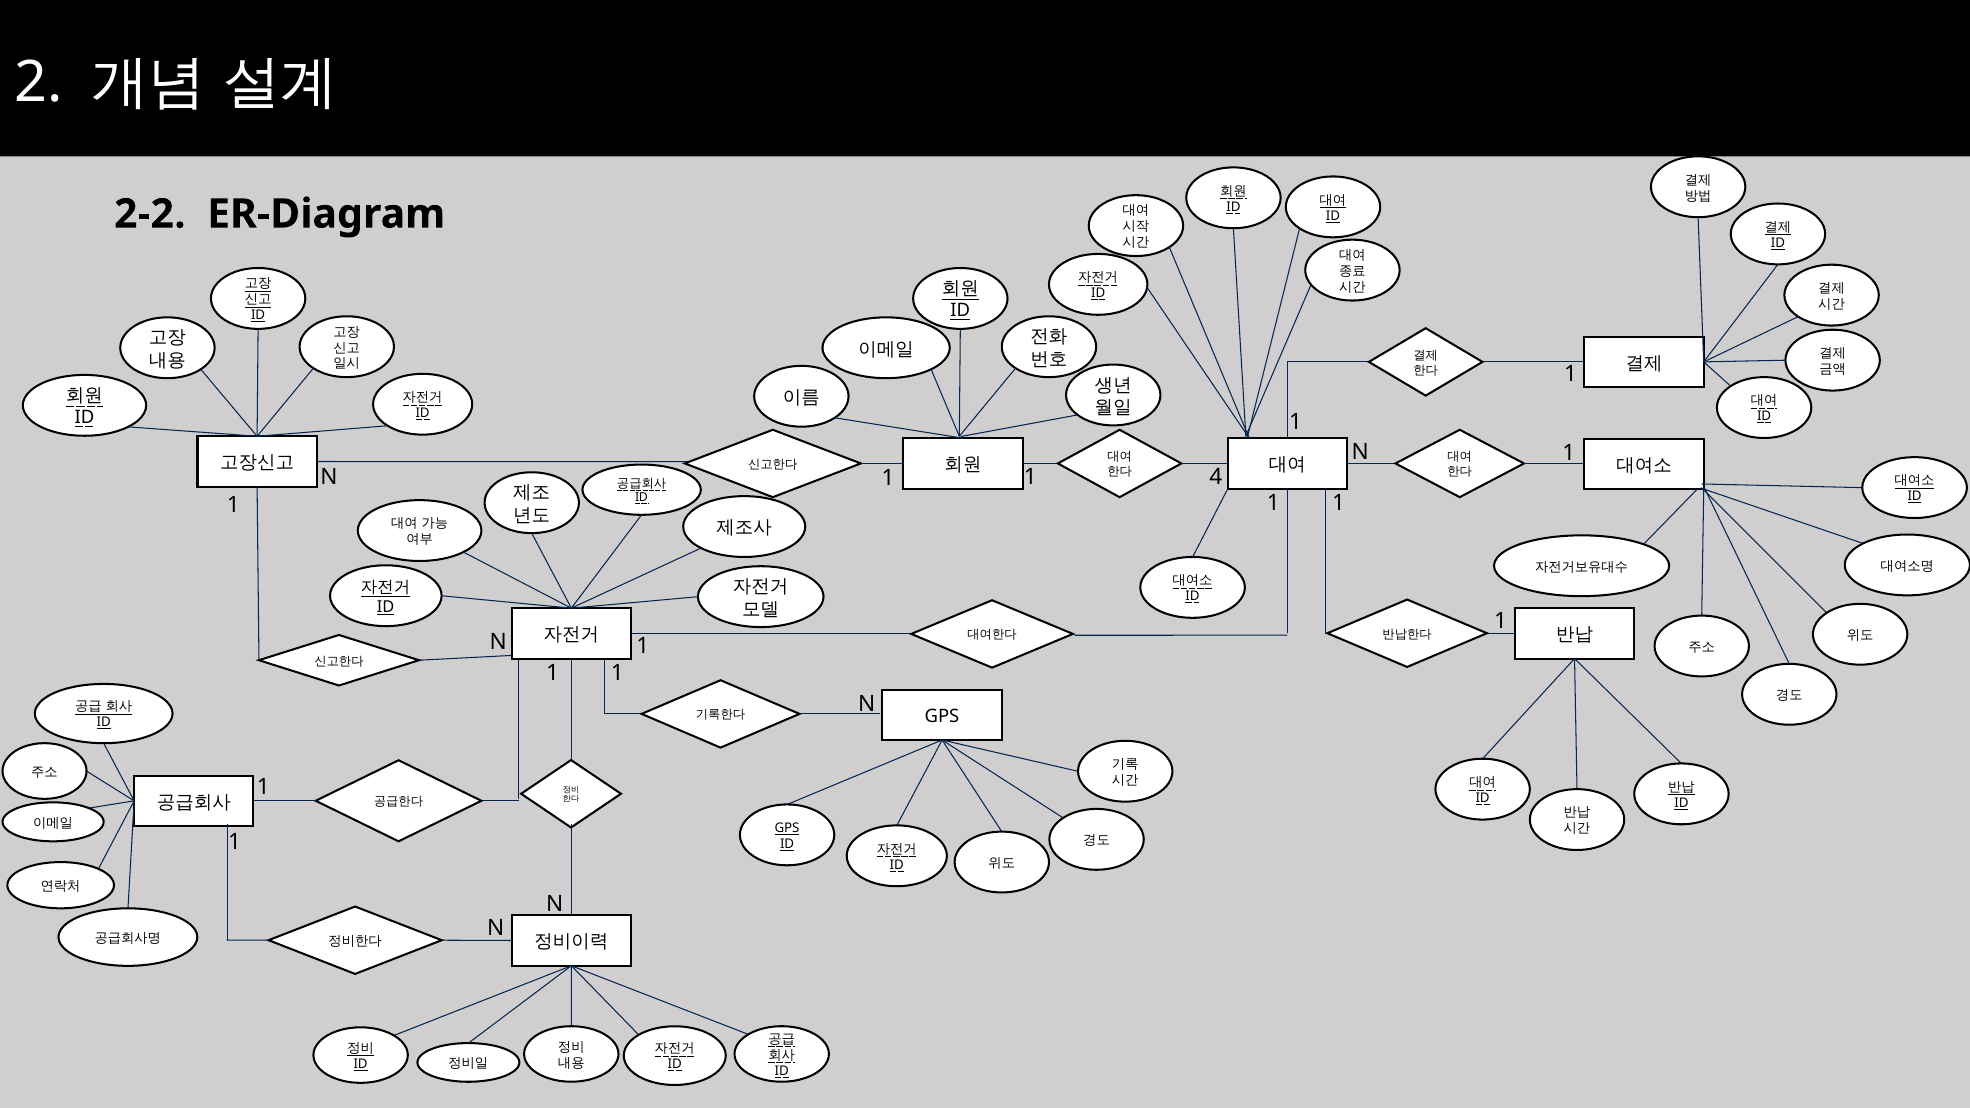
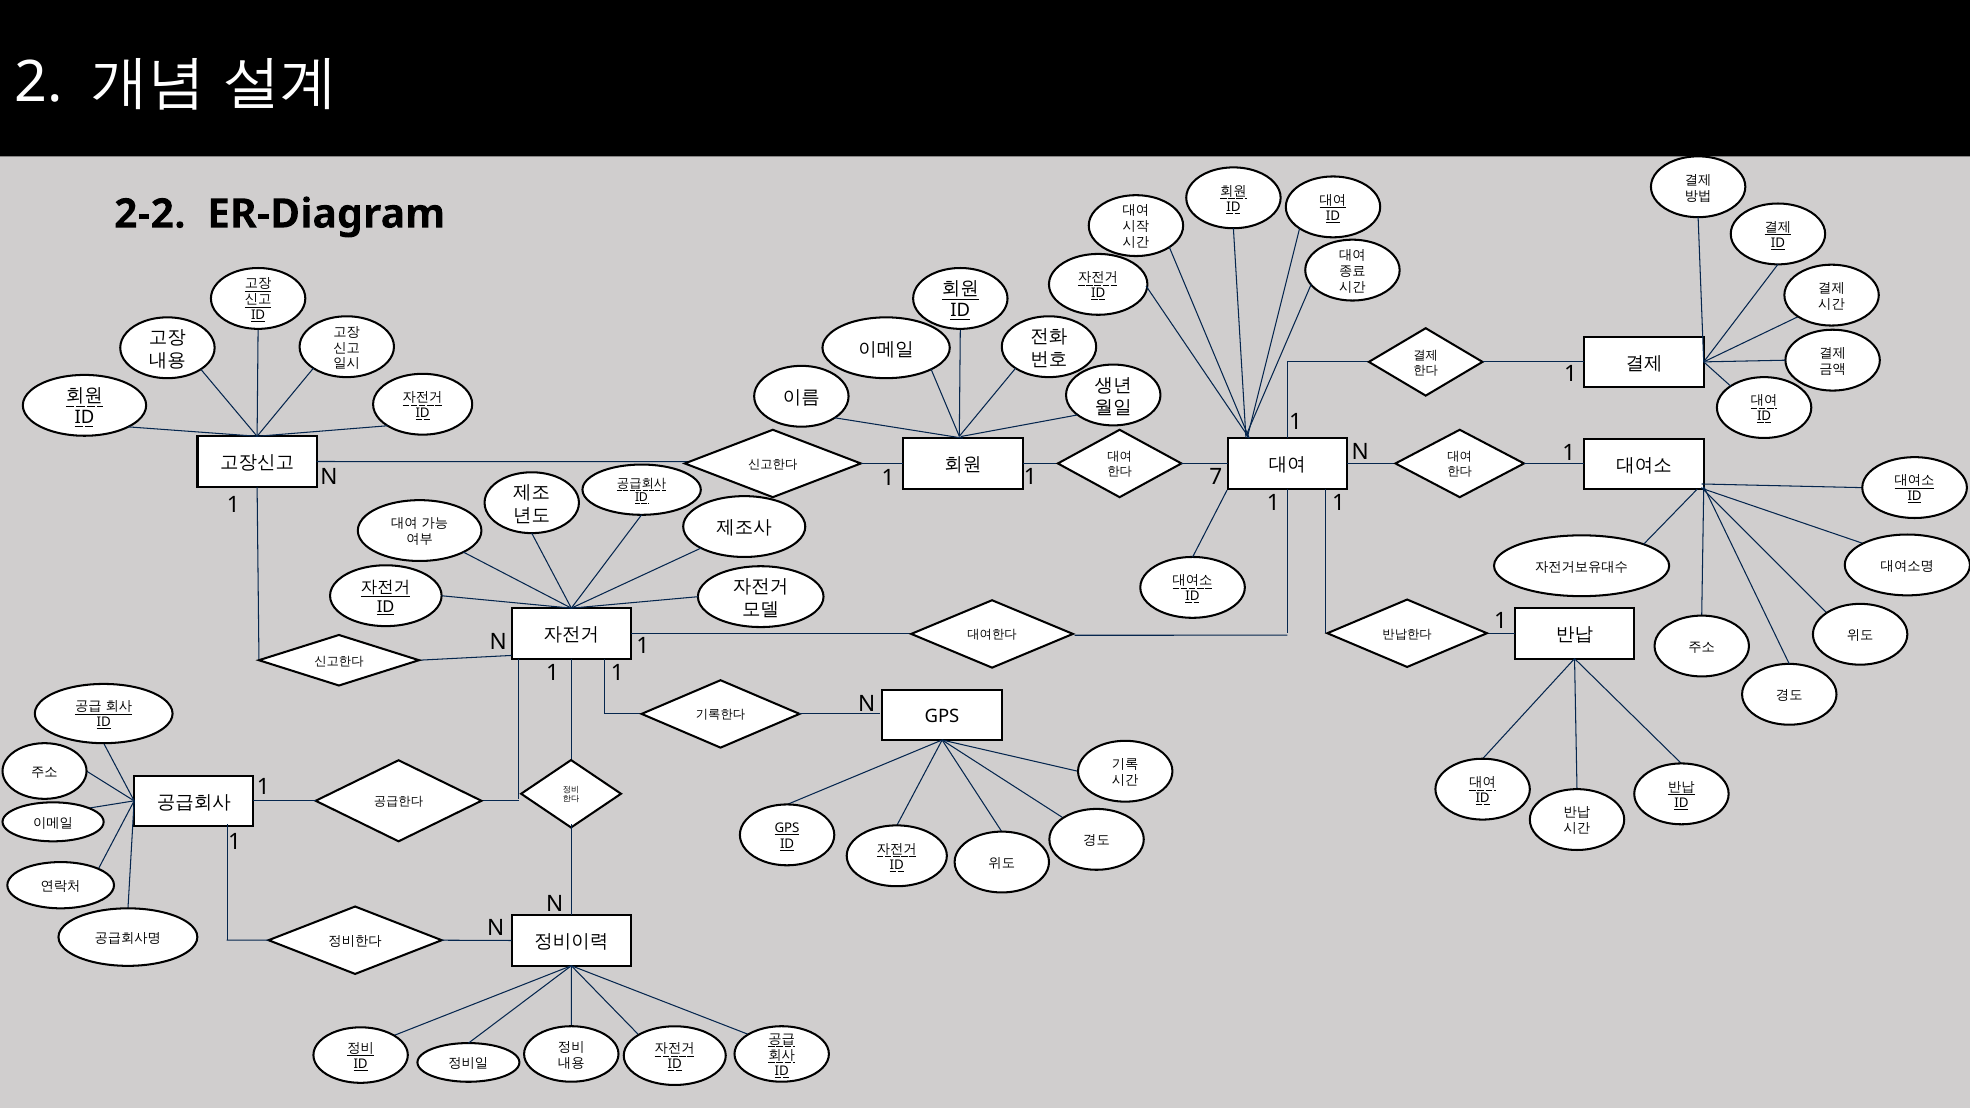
4: 4 -> 7
